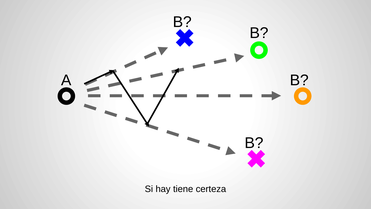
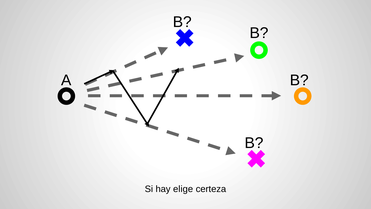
tiene: tiene -> elige
